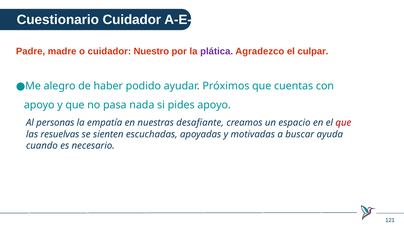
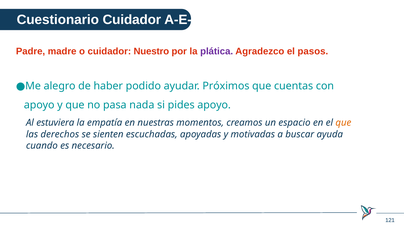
culpar: culpar -> pasos
personas: personas -> estuviera
desafiante: desafiante -> momentos
que at (343, 123) colour: red -> orange
resuelvas: resuelvas -> derechos
